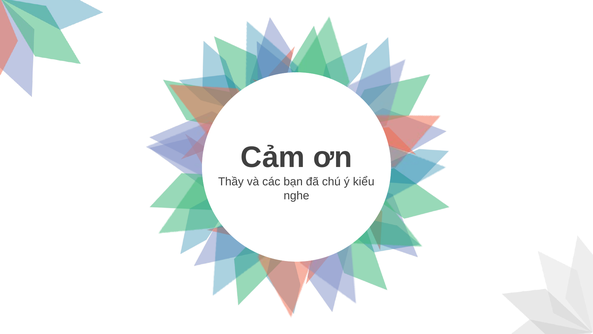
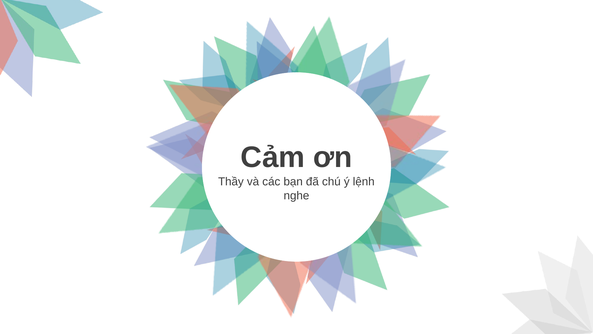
kiểu: kiểu -> lệnh
